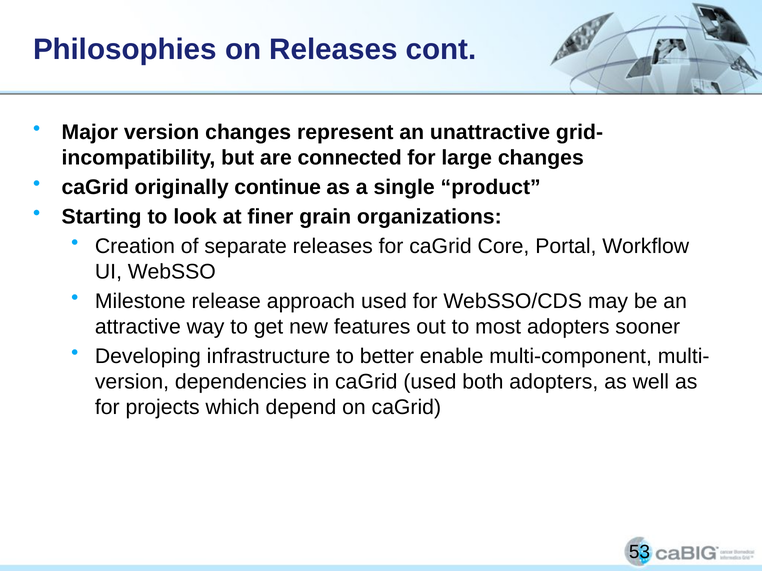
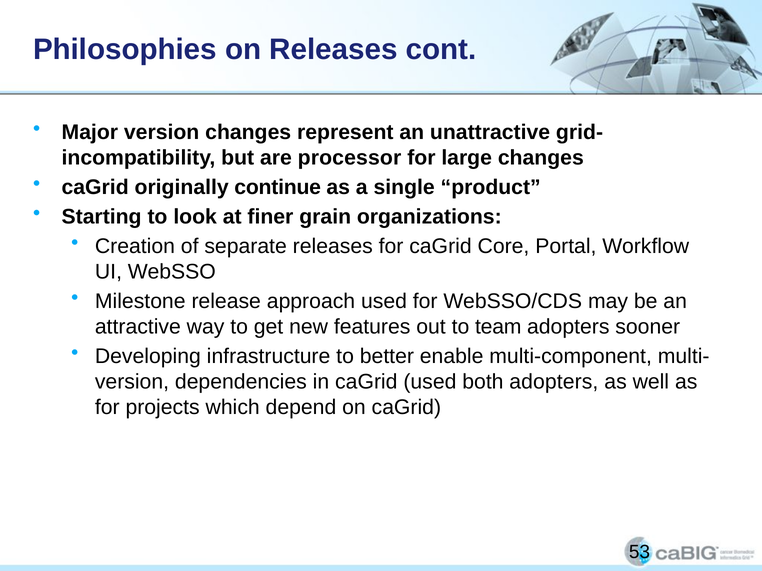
connected: connected -> processor
most: most -> team
